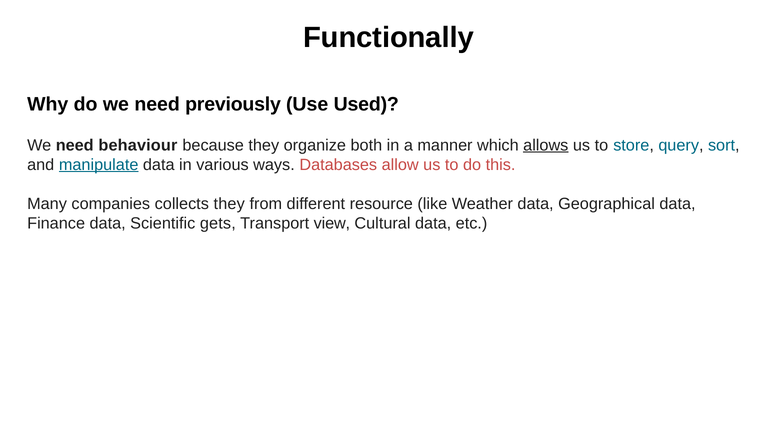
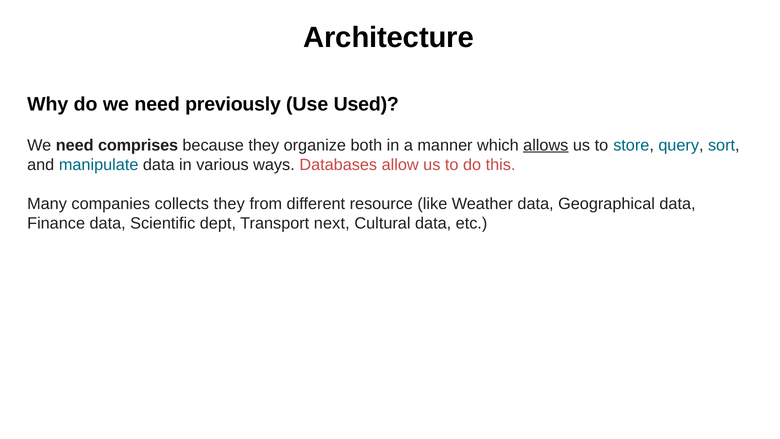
Functionally: Functionally -> Architecture
behaviour: behaviour -> comprises
manipulate underline: present -> none
gets: gets -> dept
view: view -> next
